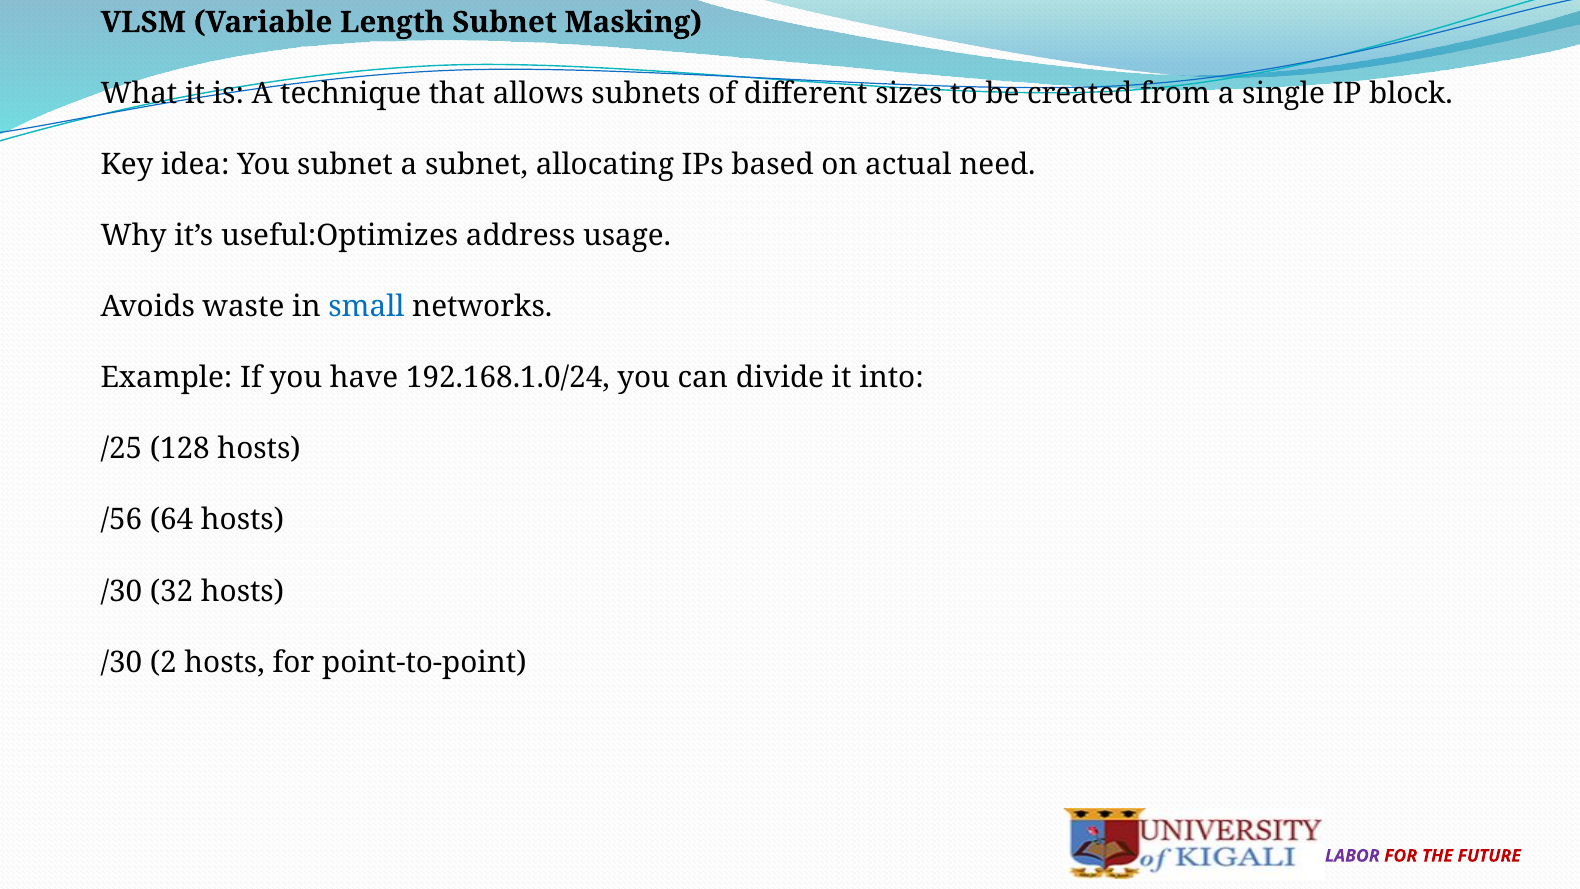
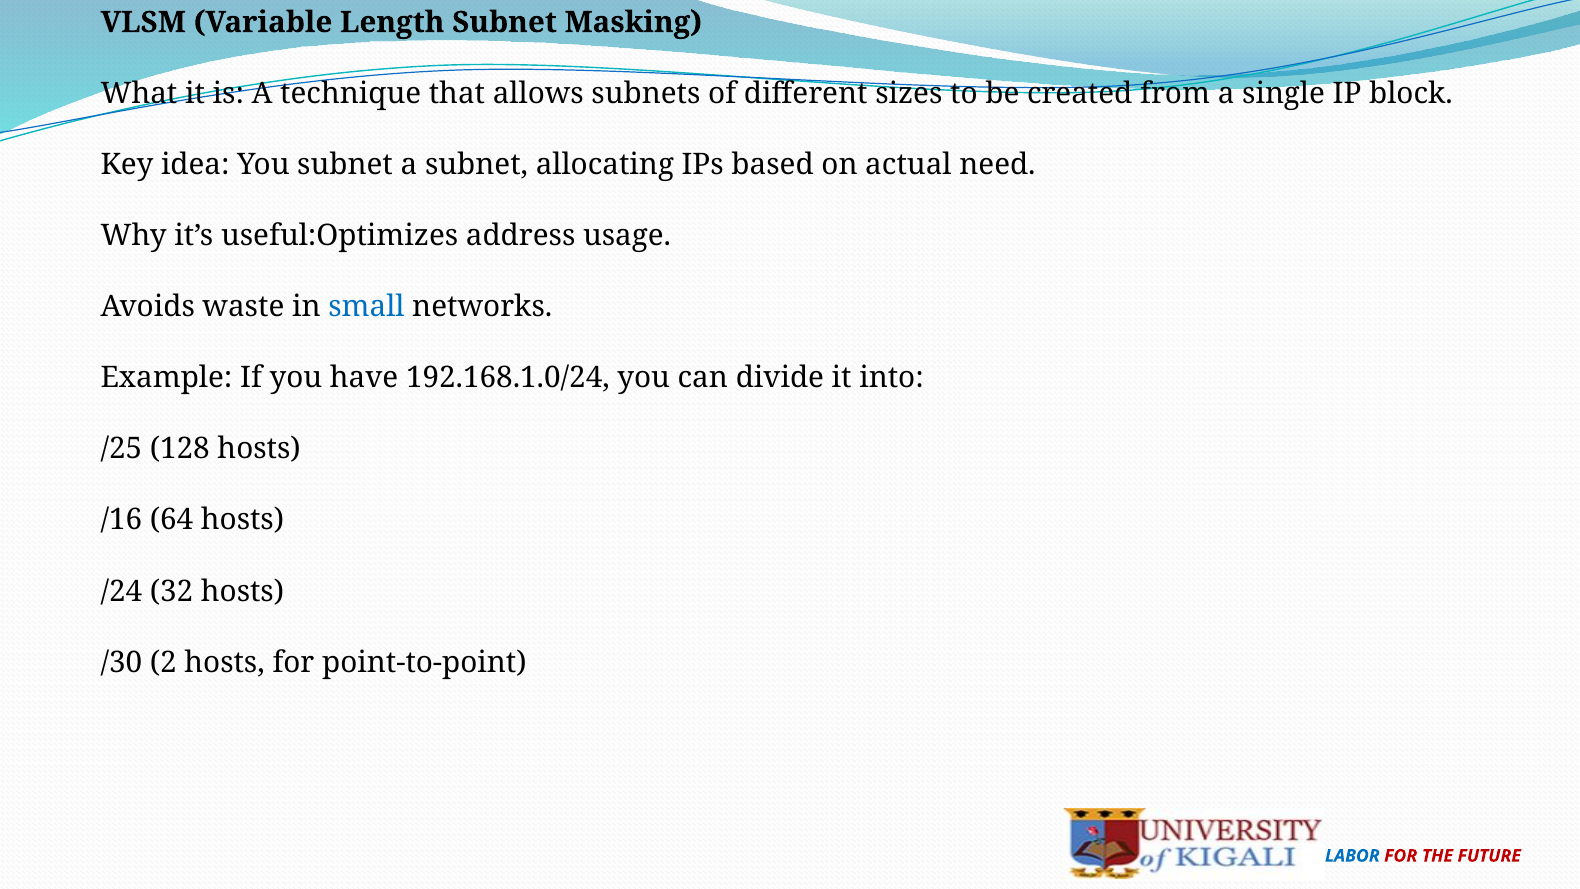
/56: /56 -> /16
/30 at (121, 591): /30 -> /24
LABOR colour: purple -> blue
